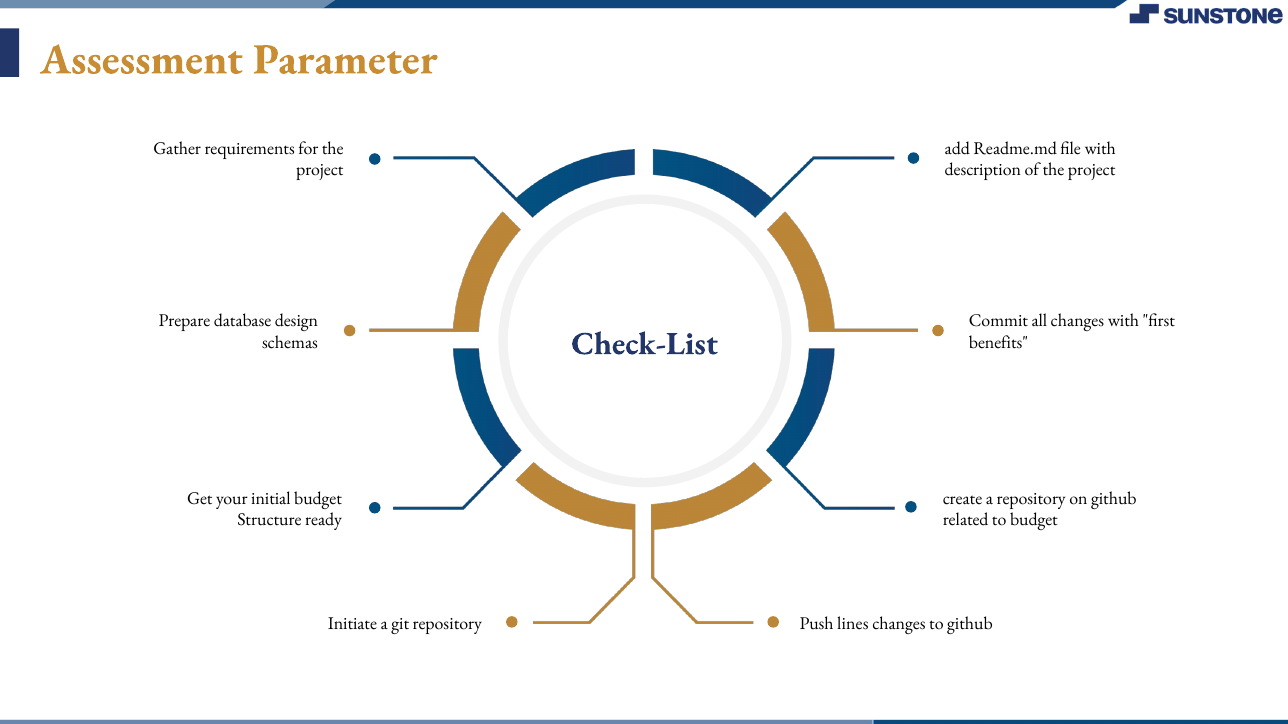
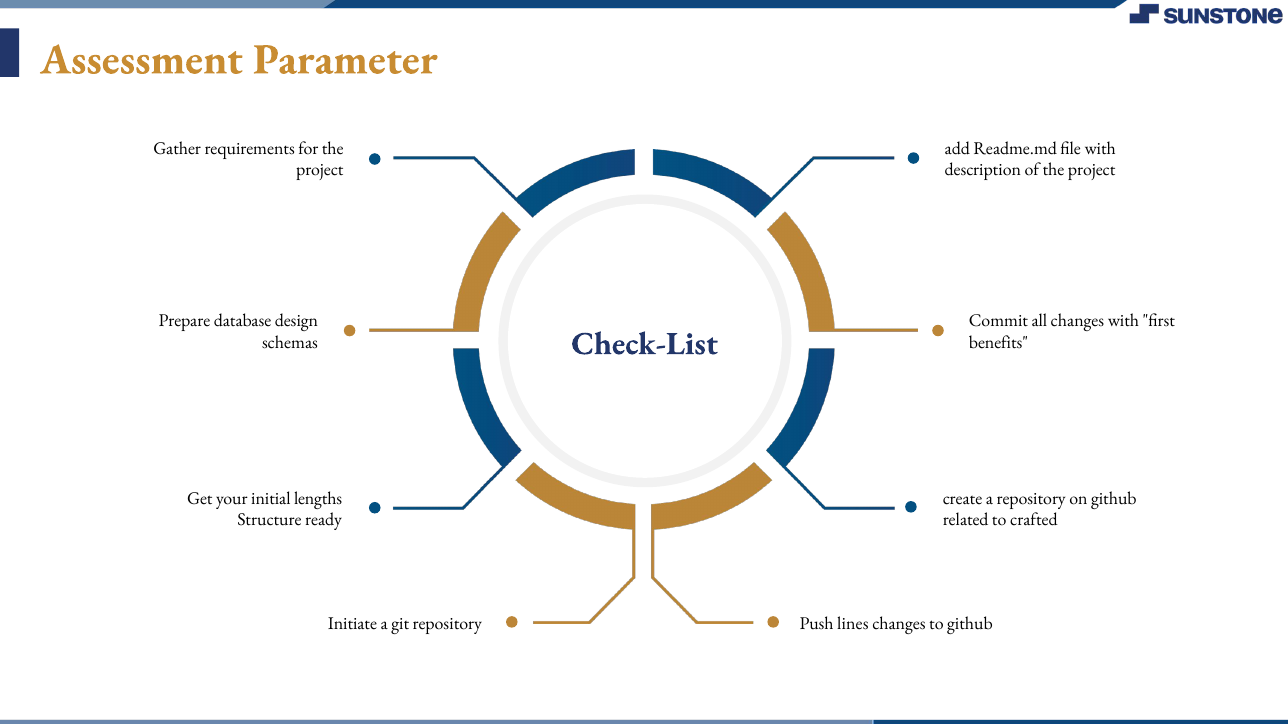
initial budget: budget -> lengths
to budget: budget -> crafted
